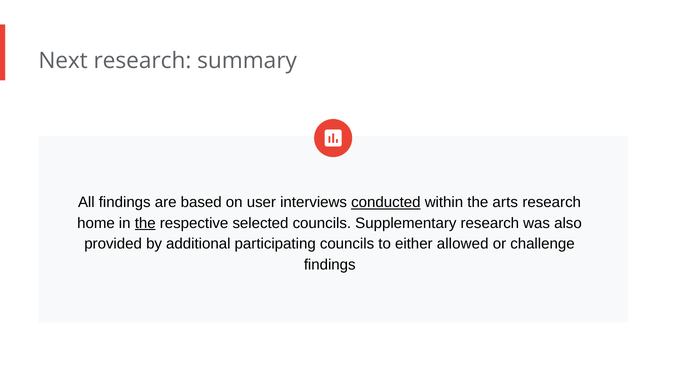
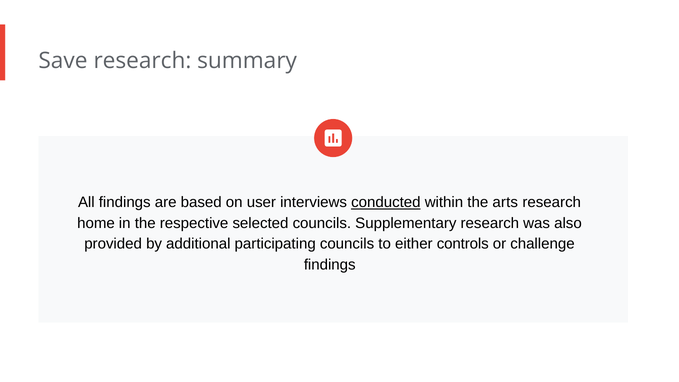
Next: Next -> Save
the at (145, 223) underline: present -> none
allowed: allowed -> controls
